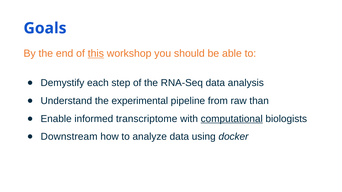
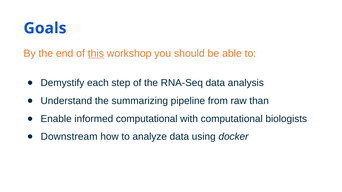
experimental: experimental -> summarizing
informed transcriptome: transcriptome -> computational
computational at (232, 119) underline: present -> none
